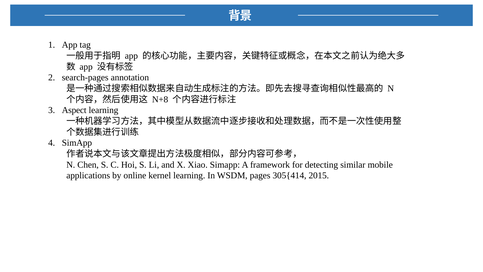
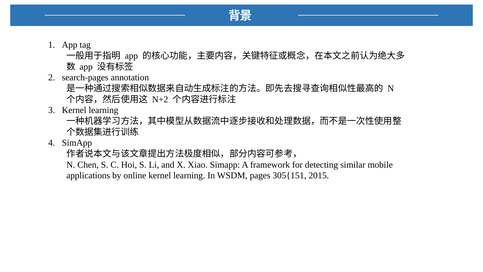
N+8: N+8 -> N+2
Aspect at (74, 110): Aspect -> Kernel
305{414: 305{414 -> 305{151
